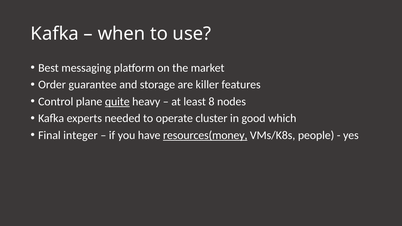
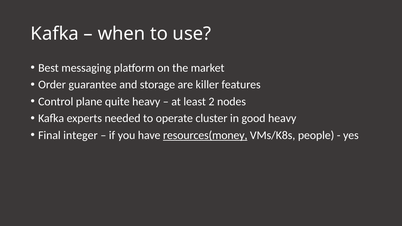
quite underline: present -> none
8: 8 -> 2
good which: which -> heavy
